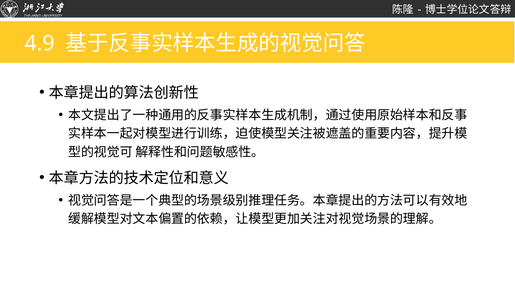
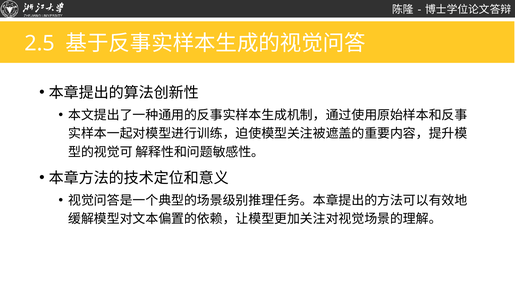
4.9: 4.9 -> 2.5
